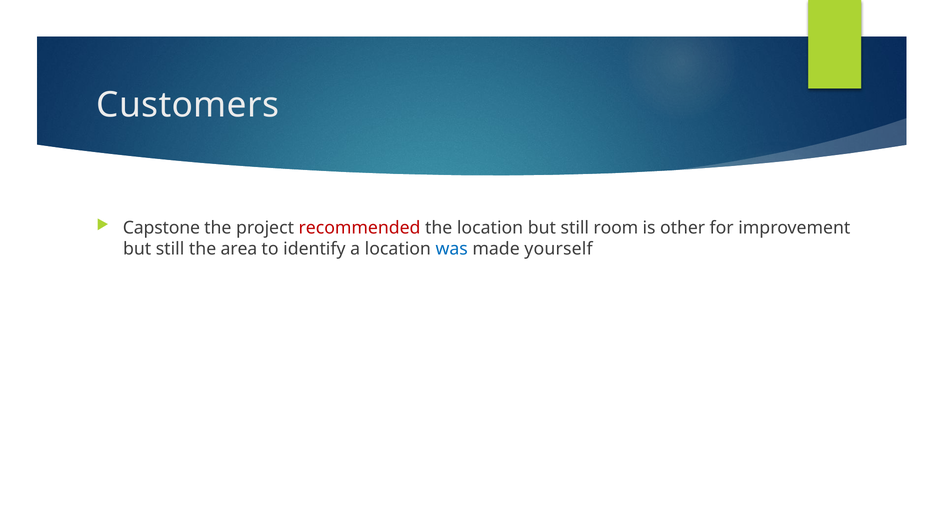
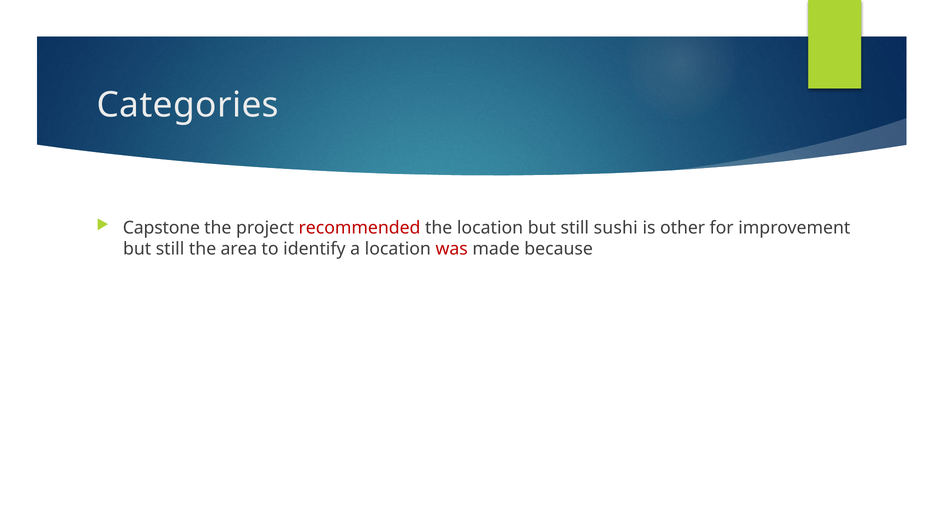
Customers: Customers -> Categories
room: room -> sushi
was colour: blue -> red
yourself: yourself -> because
